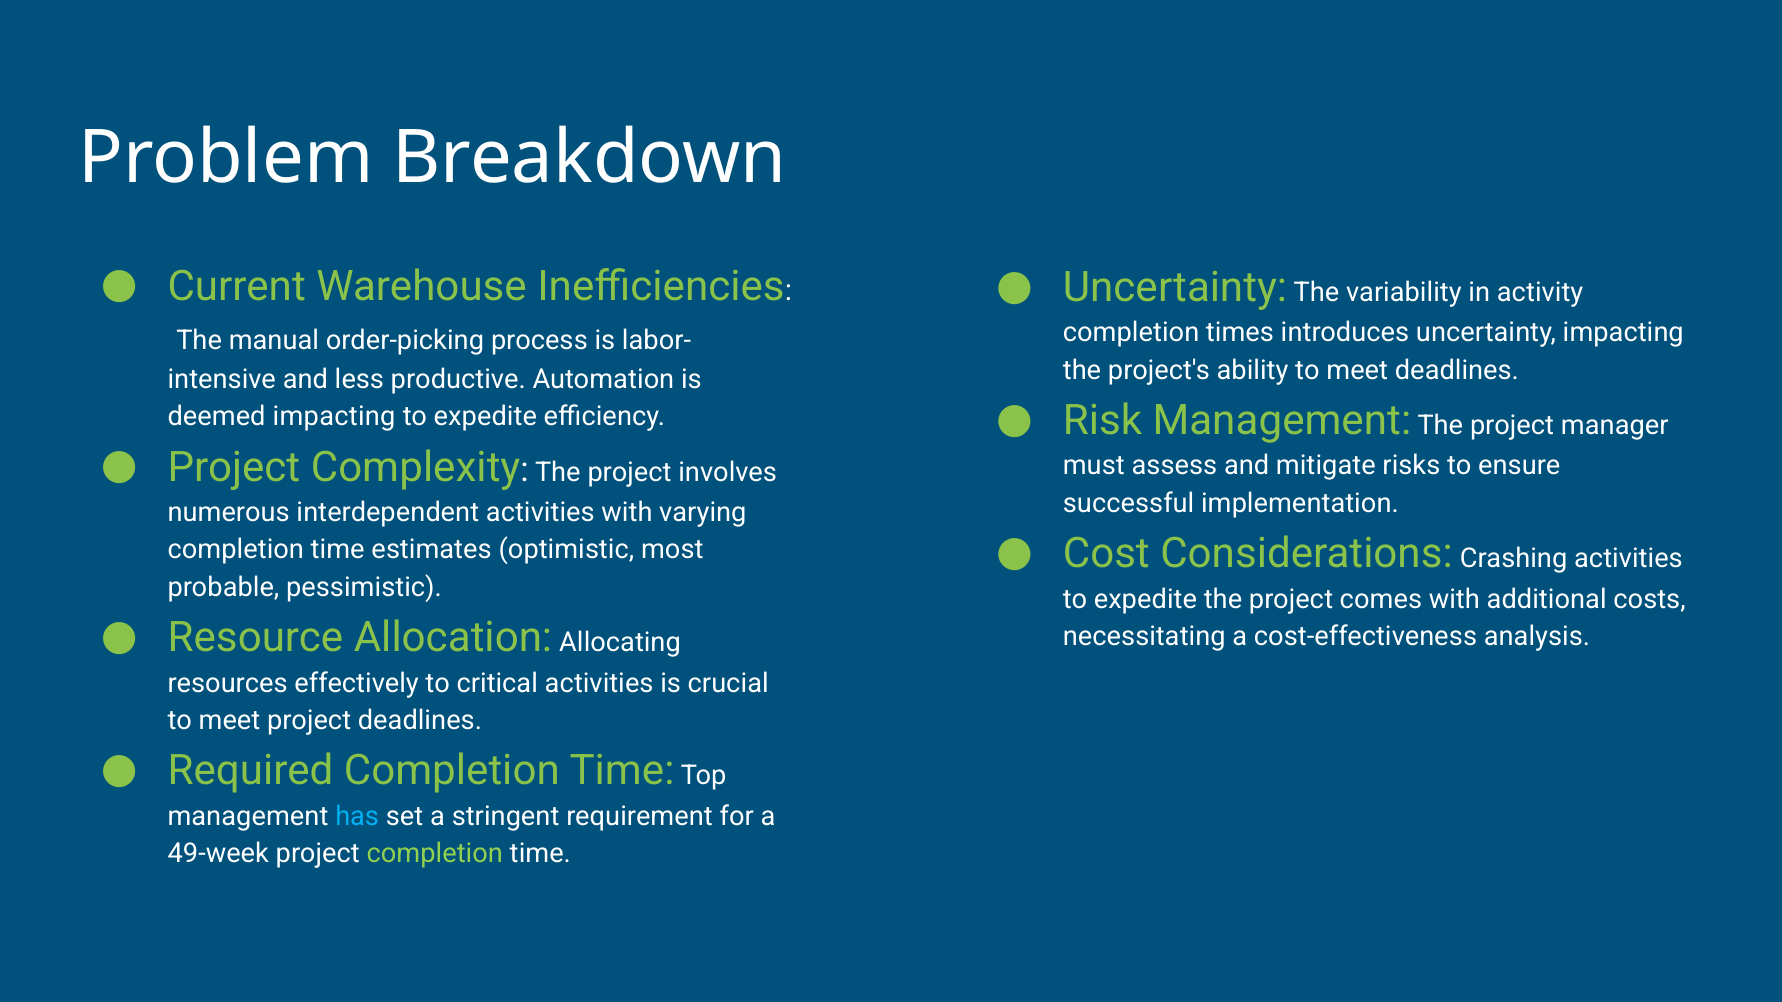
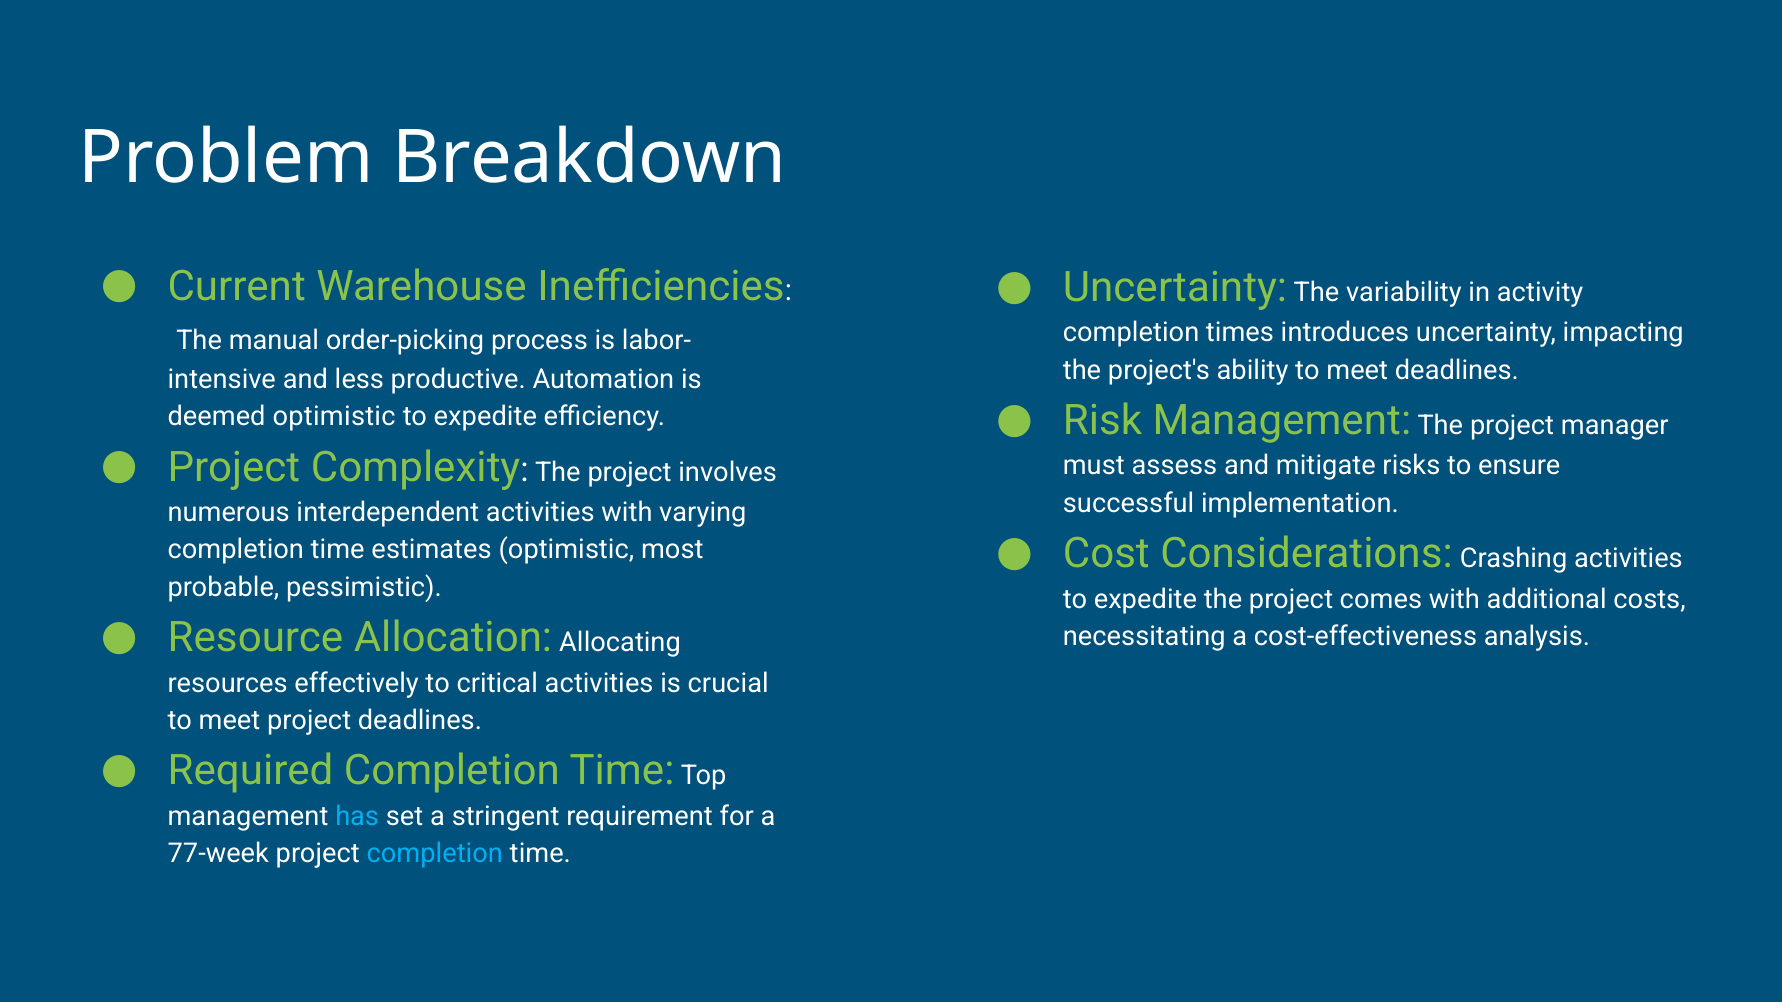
deemed impacting: impacting -> optimistic
49-week: 49-week -> 77-week
completion at (435, 854) colour: light green -> light blue
